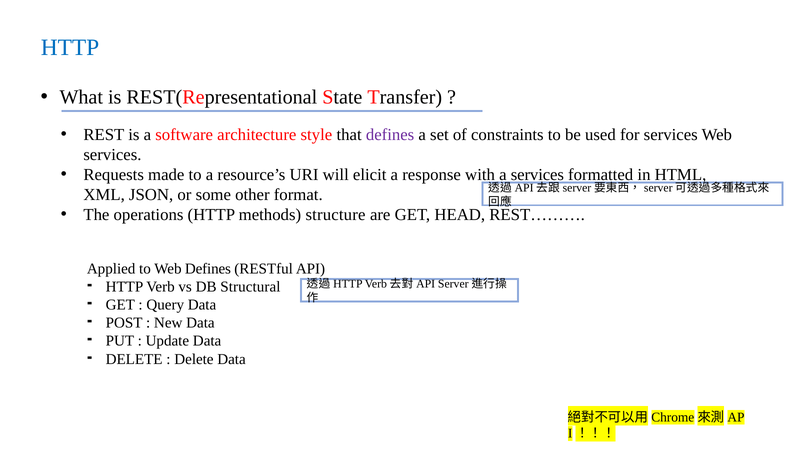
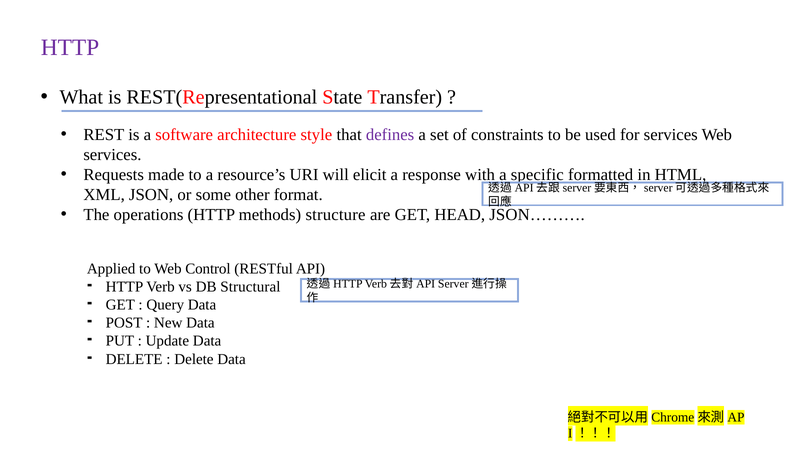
HTTP at (70, 47) colour: blue -> purple
a services: services -> specific
REST………: REST……… -> JSON………
Web Defines: Defines -> Control
